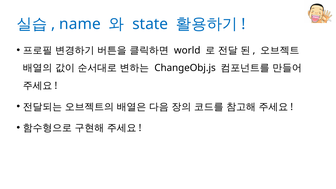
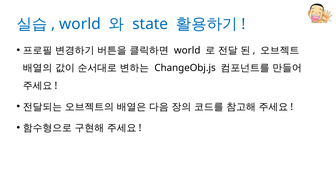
name at (80, 24): name -> world
